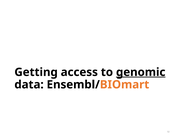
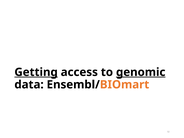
Getting underline: none -> present
